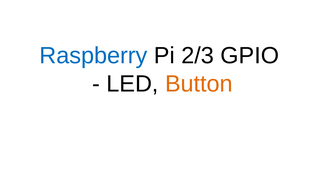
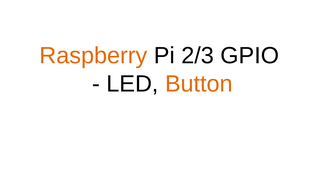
Raspberry colour: blue -> orange
